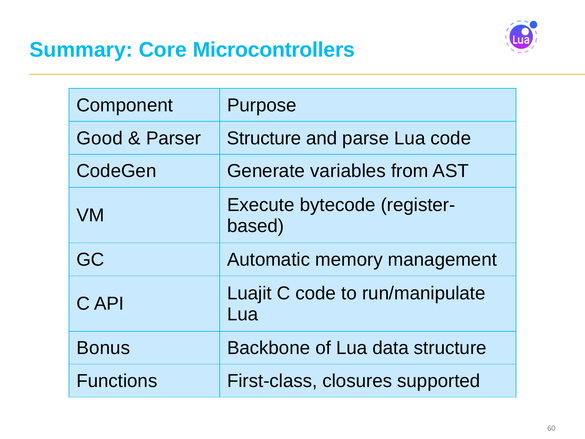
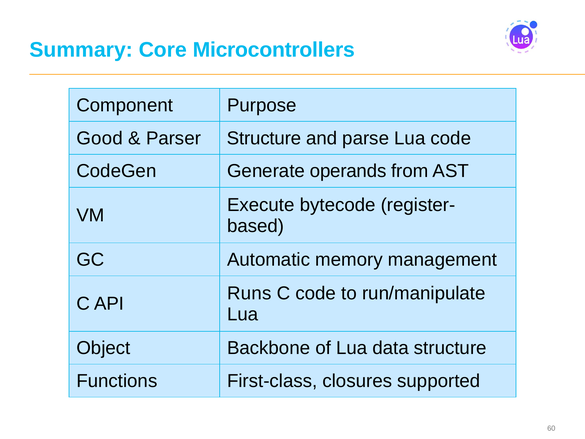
variables: variables -> operands
Luajit: Luajit -> Runs
Bonus: Bonus -> Object
